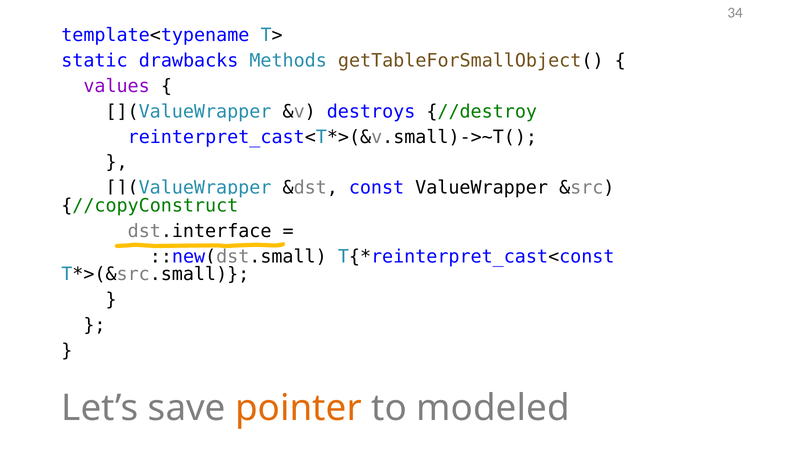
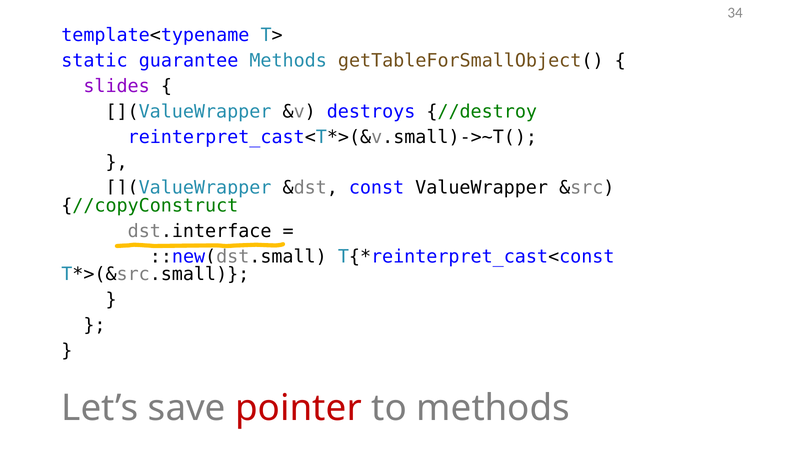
drawbacks: drawbacks -> guarantee
values: values -> slides
pointer colour: orange -> red
to modeled: modeled -> methods
